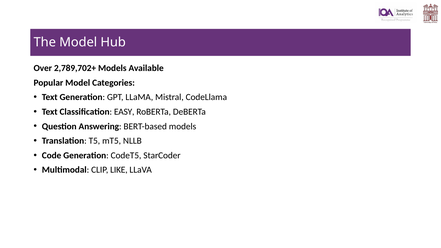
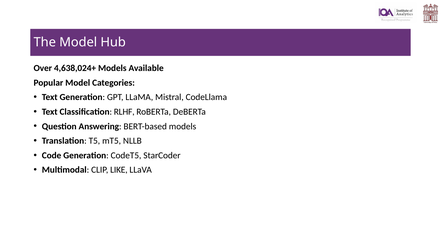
2,789,702+: 2,789,702+ -> 4,638,024+
EASY: EASY -> RLHF
